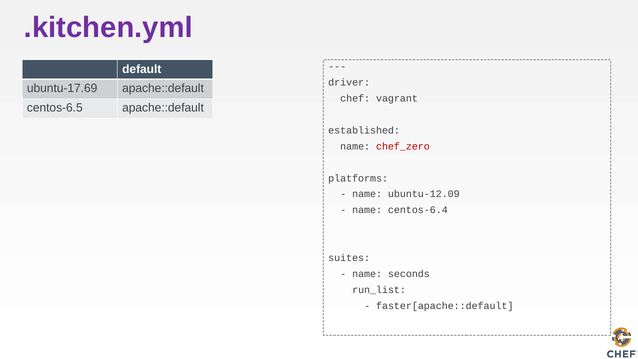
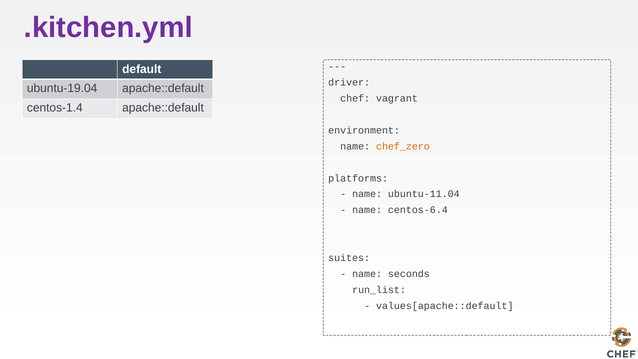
ubuntu-17.69: ubuntu-17.69 -> ubuntu-19.04
centos-6.5: centos-6.5 -> centos-1.4
established: established -> environment
chef_zero colour: red -> orange
ubuntu-12.09: ubuntu-12.09 -> ubuntu-11.04
faster[apache::default: faster[apache::default -> values[apache::default
